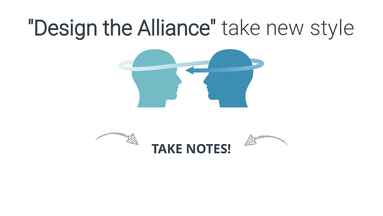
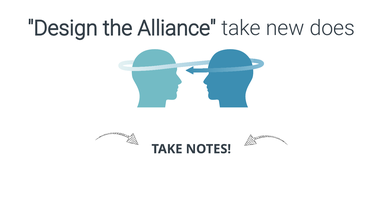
style: style -> does
